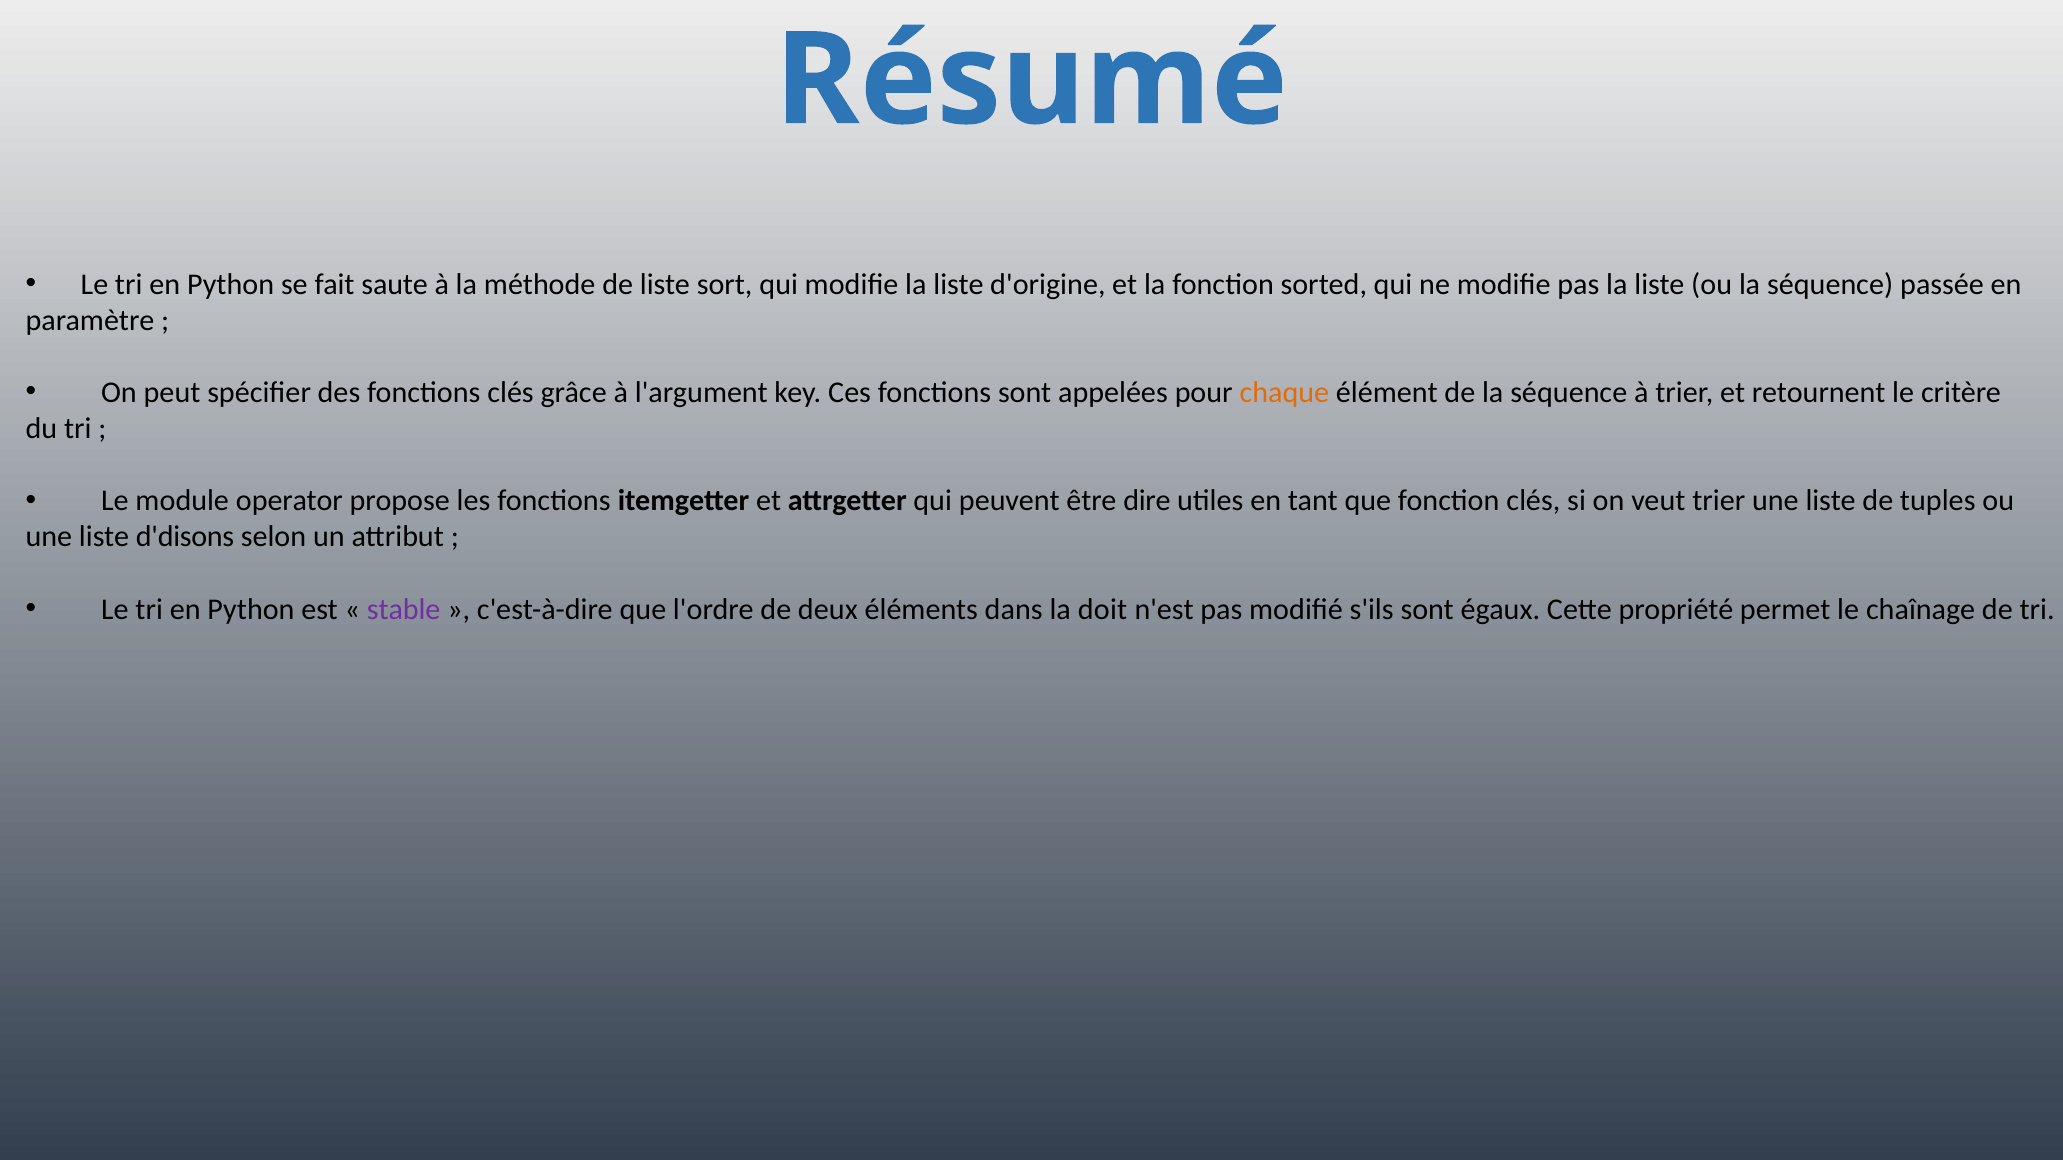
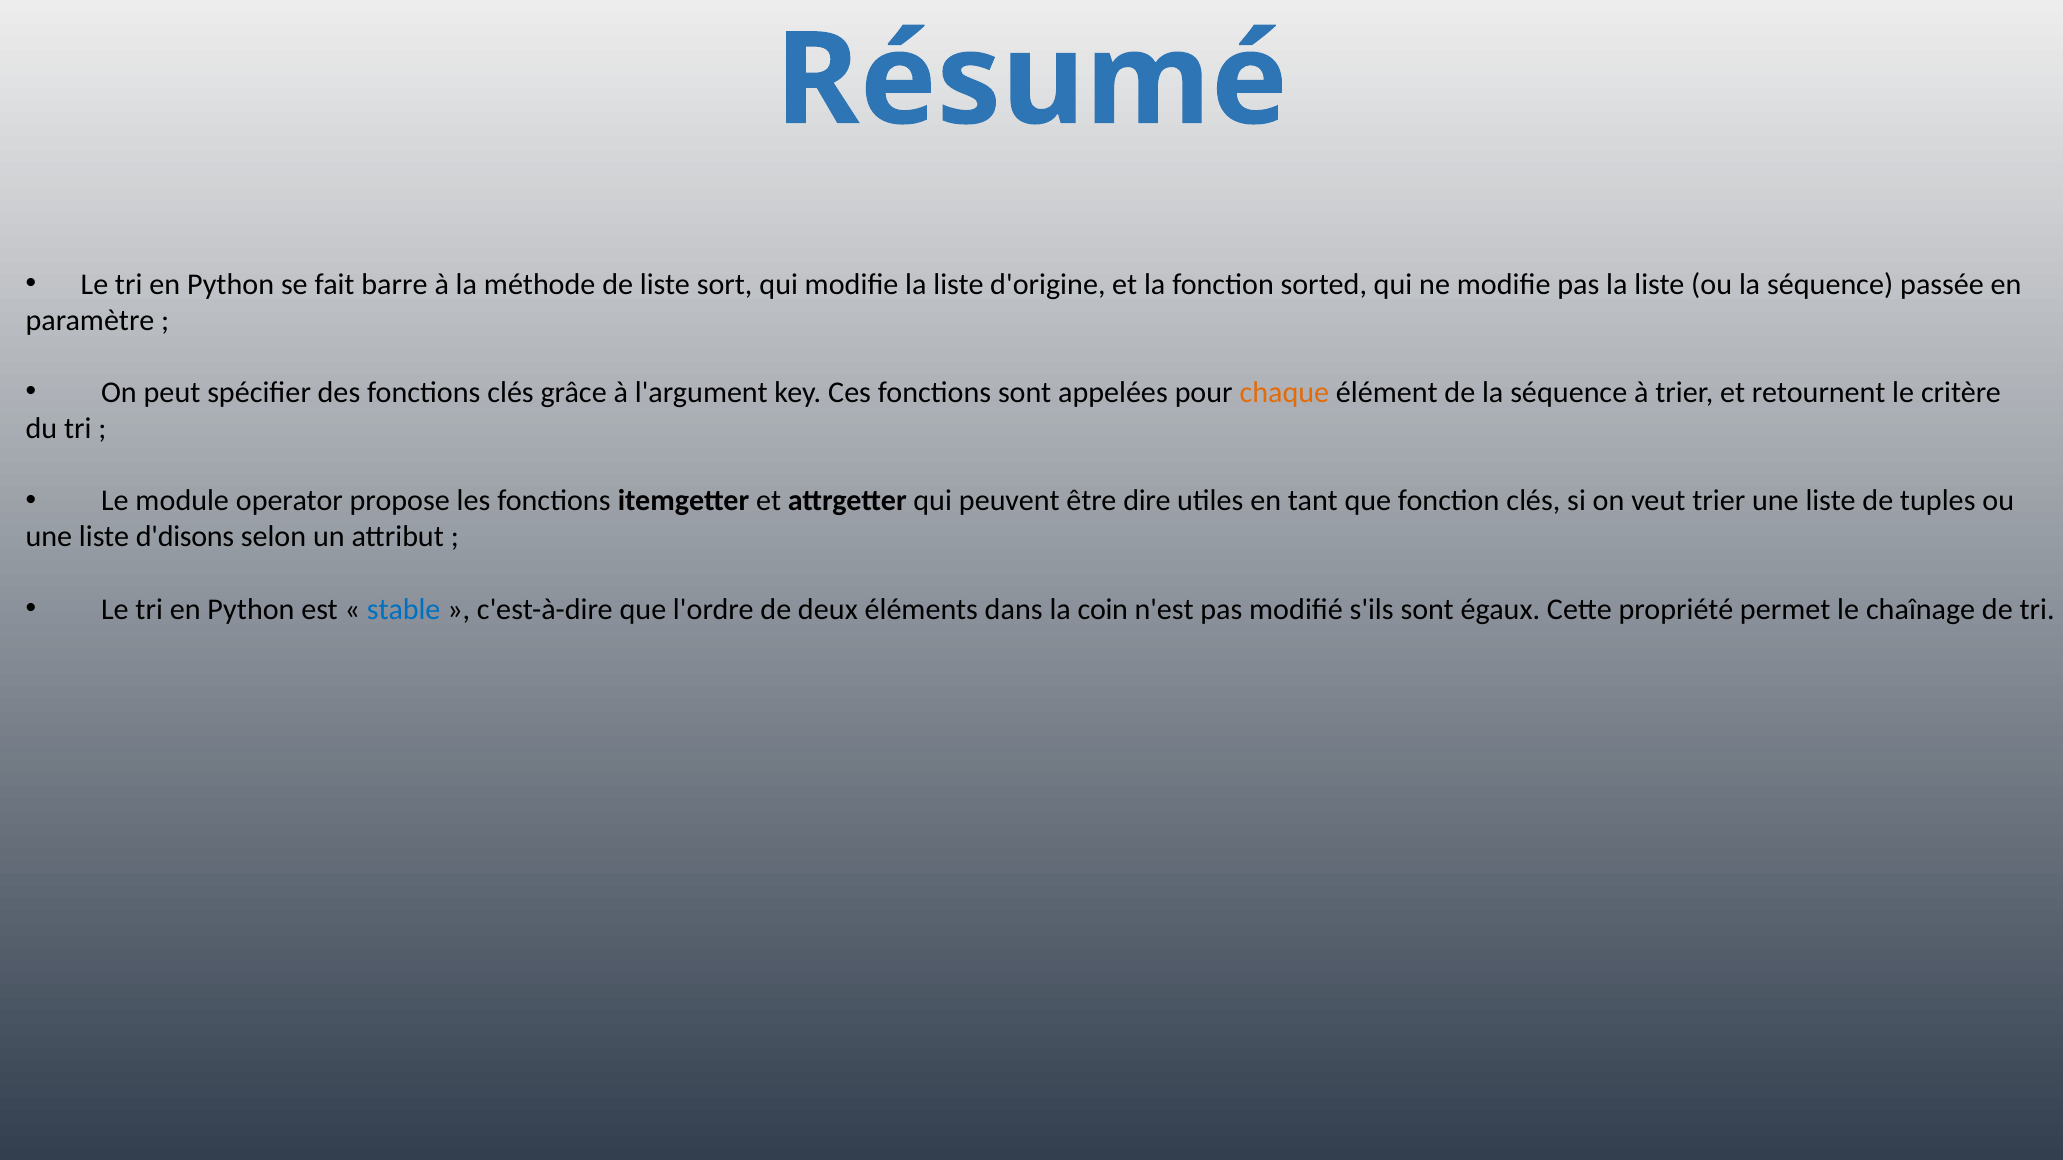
saute: saute -> barre
stable colour: purple -> blue
doit: doit -> coin
